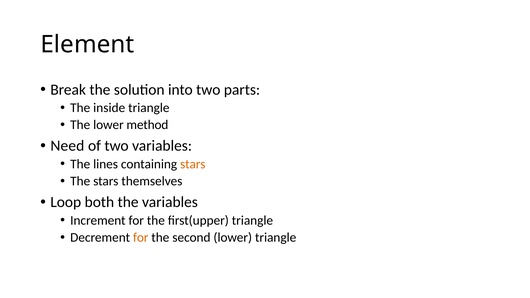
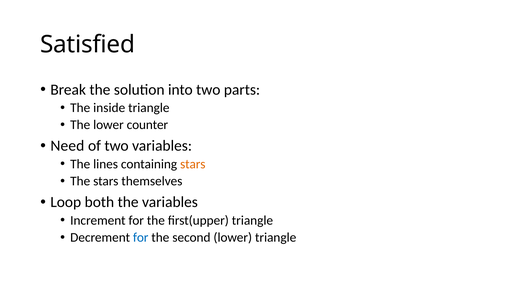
Element: Element -> Satisfied
method: method -> counter
for at (141, 238) colour: orange -> blue
